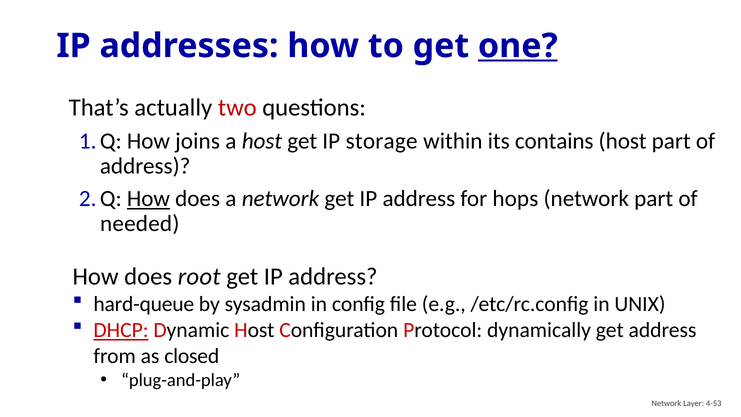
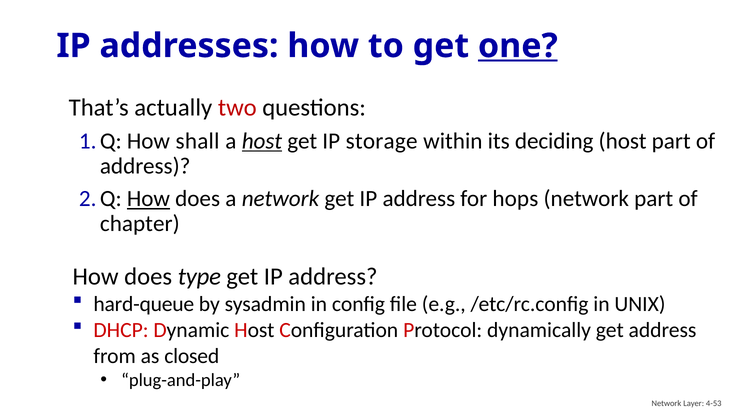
joins: joins -> shall
host at (262, 141) underline: none -> present
contains: contains -> deciding
needed: needed -> chapter
root: root -> type
DHCP underline: present -> none
